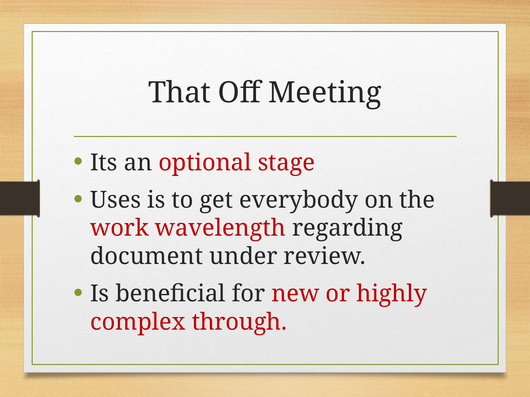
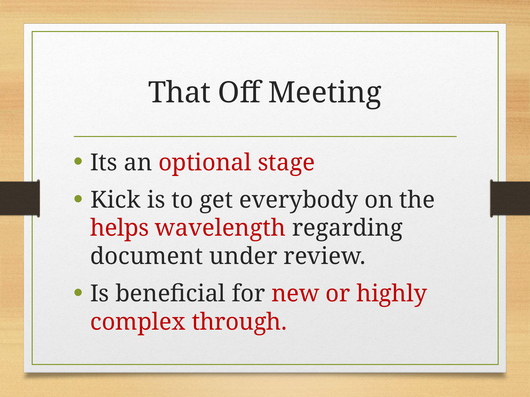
Uses: Uses -> Kick
work: work -> helps
